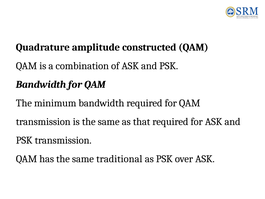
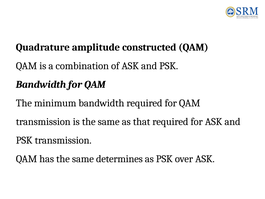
traditional: traditional -> determines
